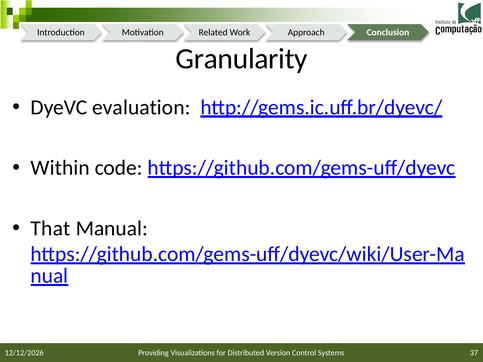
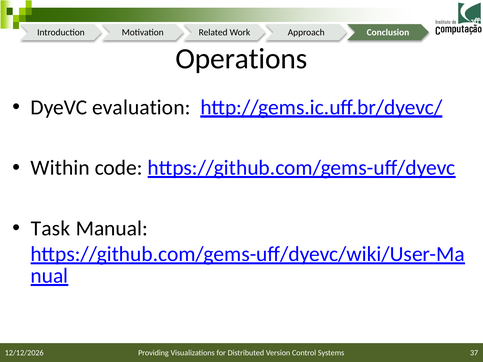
Granularity: Granularity -> Operations
That: That -> Task
